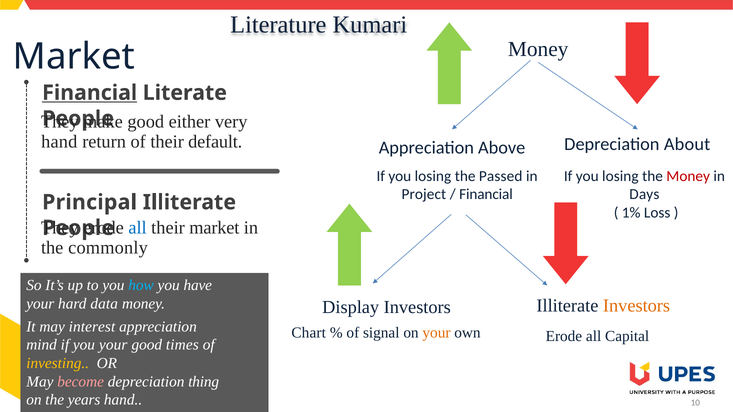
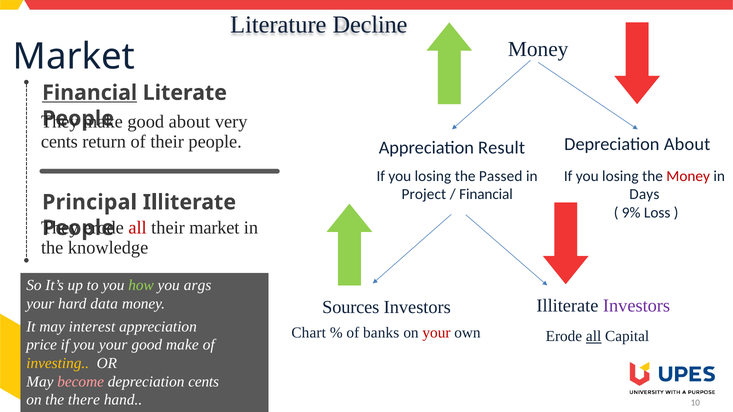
Kumari: Kumari -> Decline
good either: either -> about
hand at (59, 142): hand -> cents
their default: default -> people
Above: Above -> Result
1%: 1% -> 9%
all at (138, 228) colour: blue -> red
commonly: commonly -> knowledge
how colour: light blue -> light green
have: have -> args
Investors at (637, 306) colour: orange -> purple
Display: Display -> Sources
signal: signal -> banks
your at (436, 333) colour: orange -> red
all at (594, 337) underline: none -> present
mind: mind -> price
good times: times -> make
depreciation thing: thing -> cents
years: years -> there
